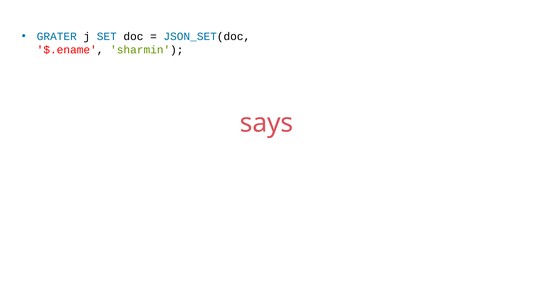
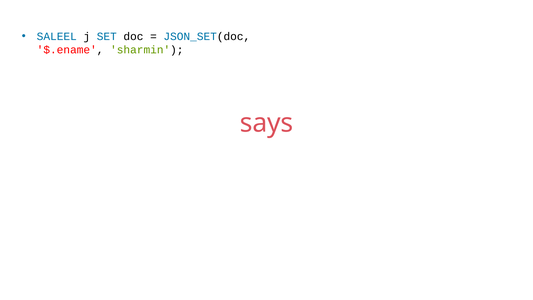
GRATER: GRATER -> SALEEL
